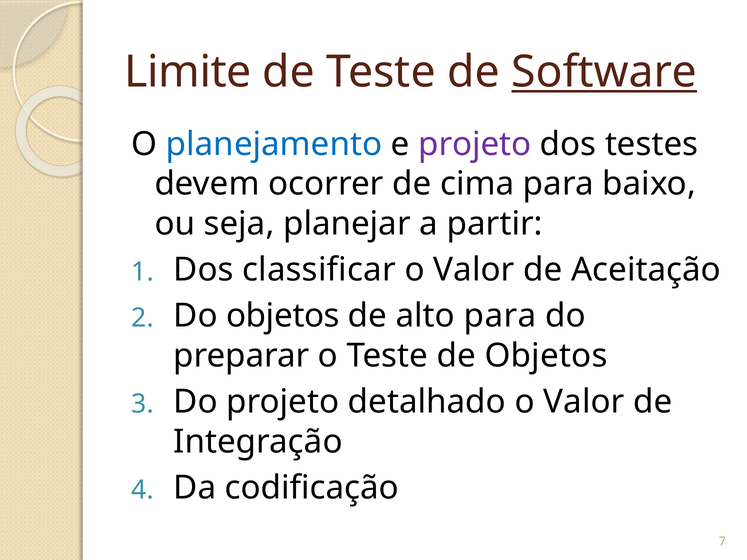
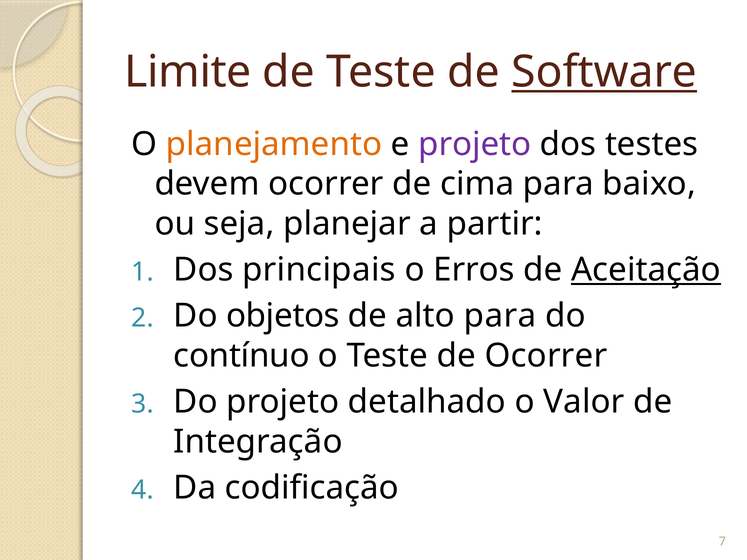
planejamento colour: blue -> orange
classificar: classificar -> principais
Valor at (474, 270): Valor -> Erros
Aceitação underline: none -> present
preparar: preparar -> contínuo
de Objetos: Objetos -> Ocorrer
